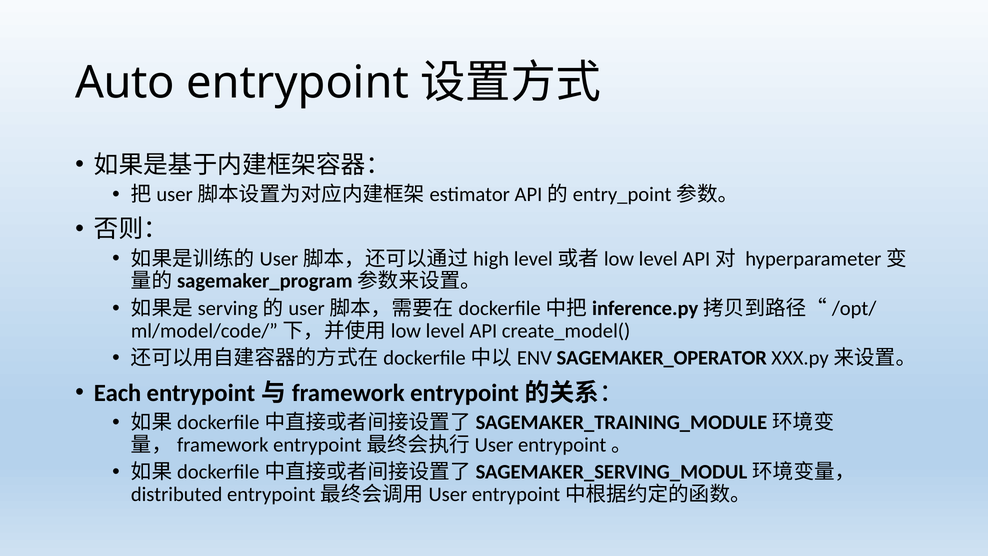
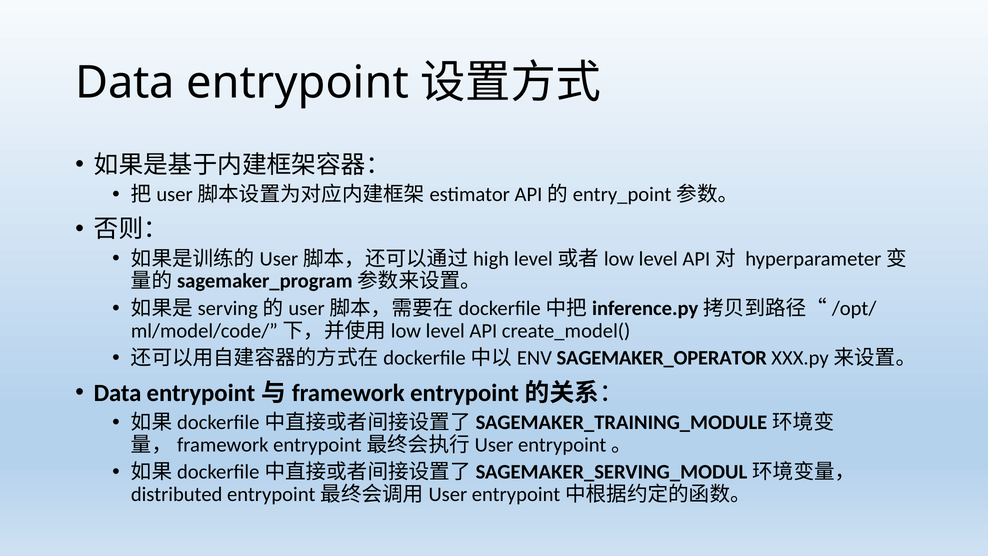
Auto at (125, 83): Auto -> Data
Each at (118, 393): Each -> Data
